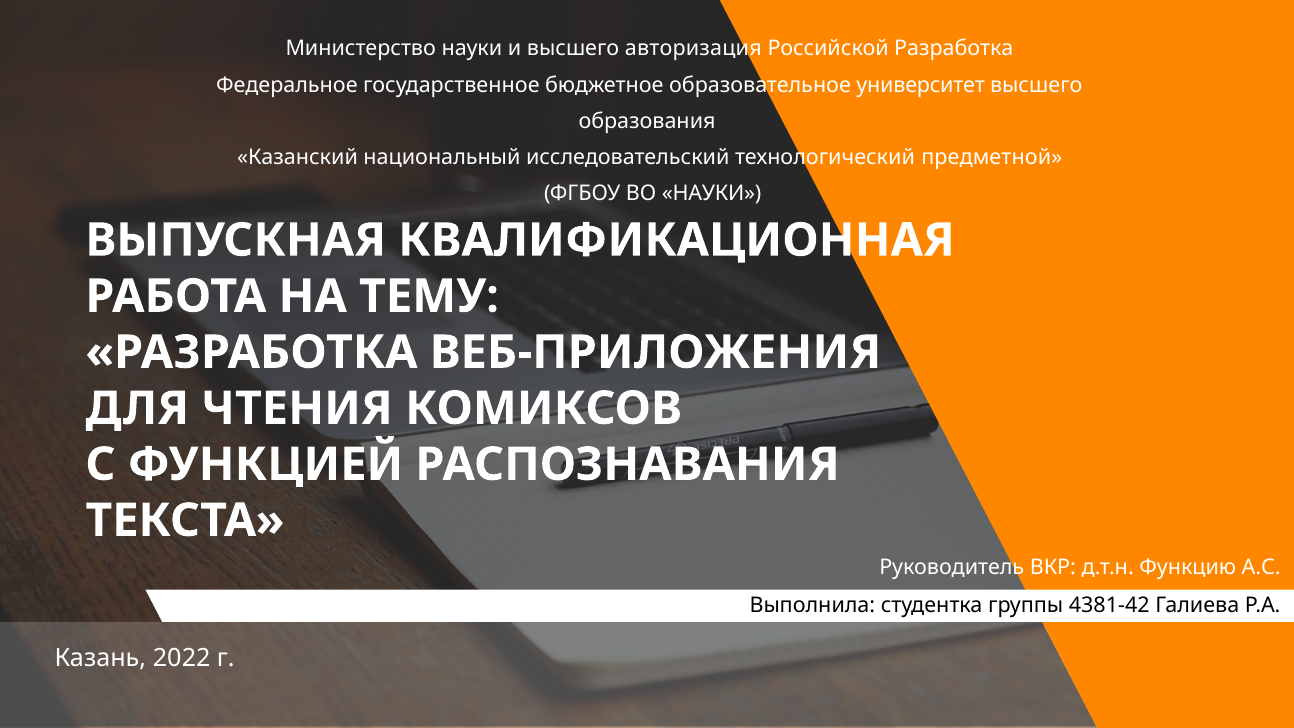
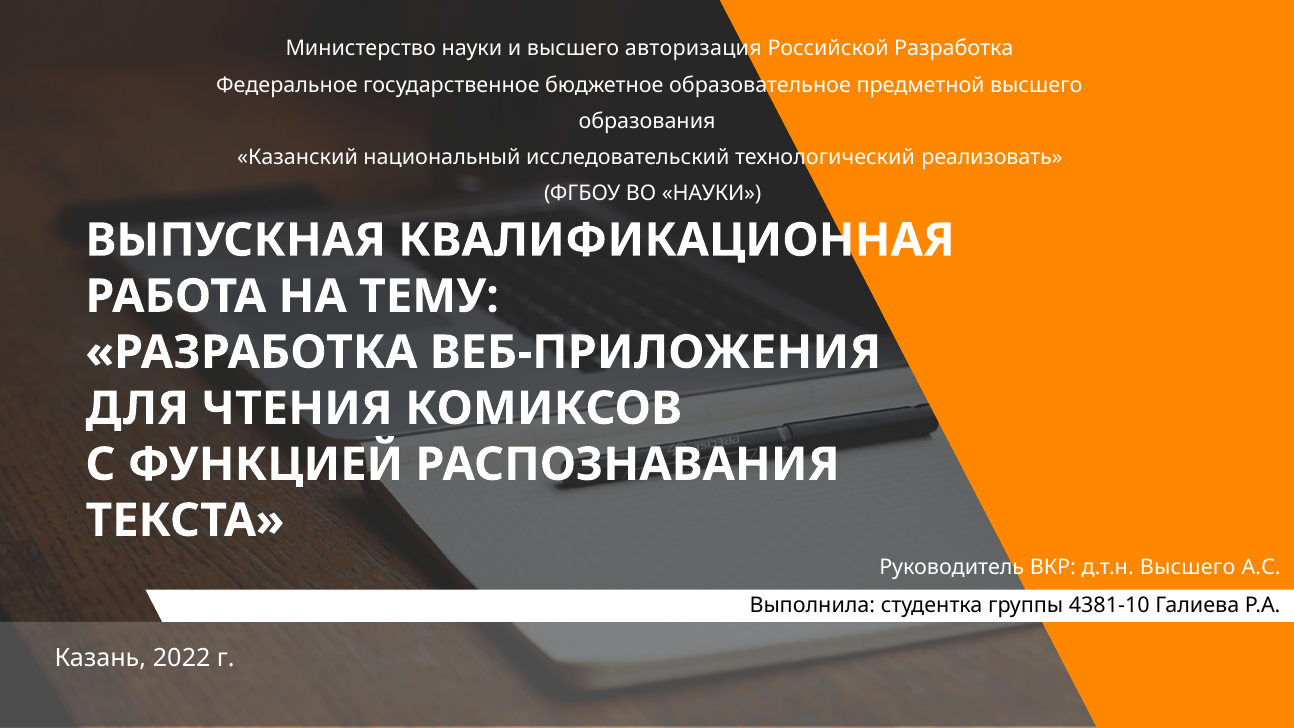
университет: университет -> предметной
предметной: предметной -> реализовать
д.т.н Функцию: Функцию -> Высшего
4381-42: 4381-42 -> 4381-10
